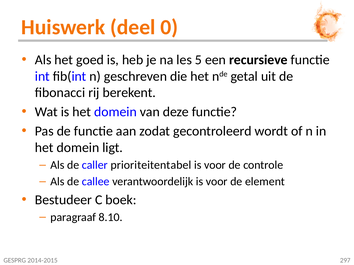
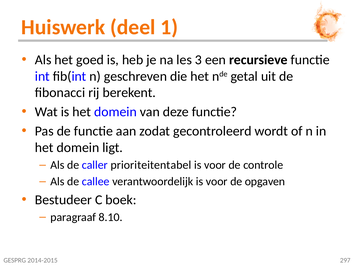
0: 0 -> 1
5: 5 -> 3
element: element -> opgaven
